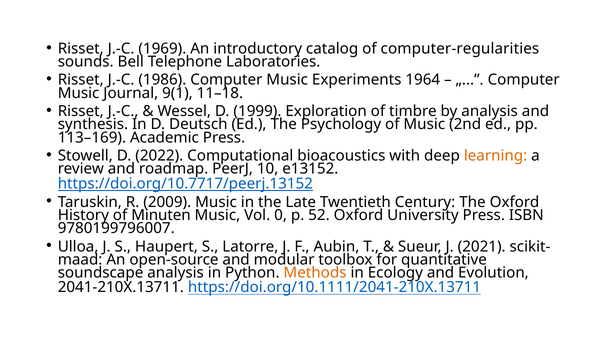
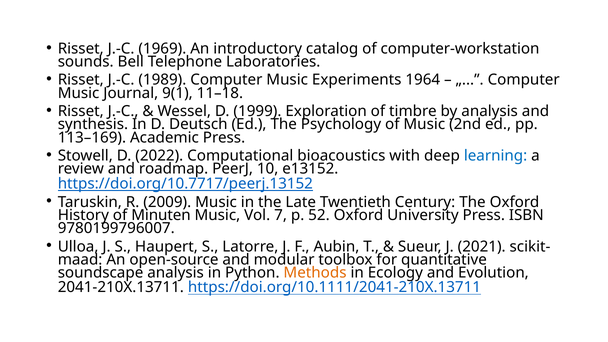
computer-regularities: computer-regularities -> computer-workstation
1986: 1986 -> 1989
learning colour: orange -> blue
0: 0 -> 7
